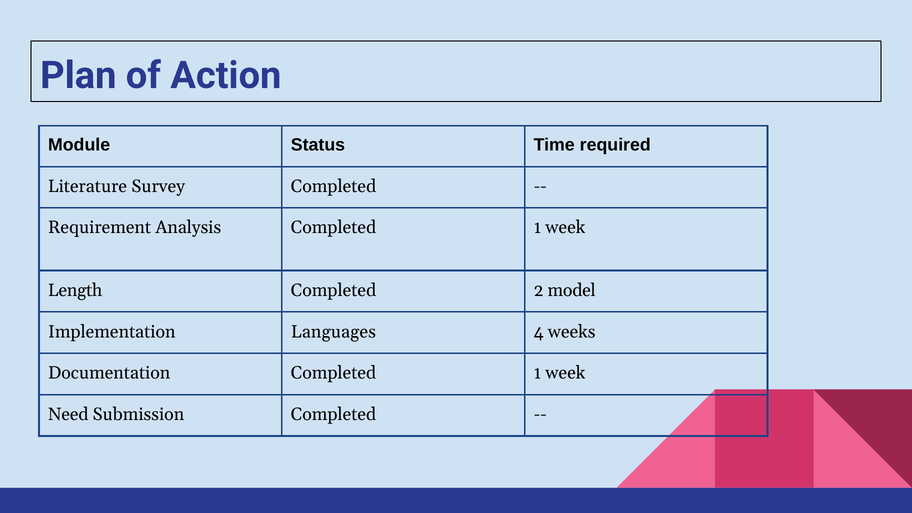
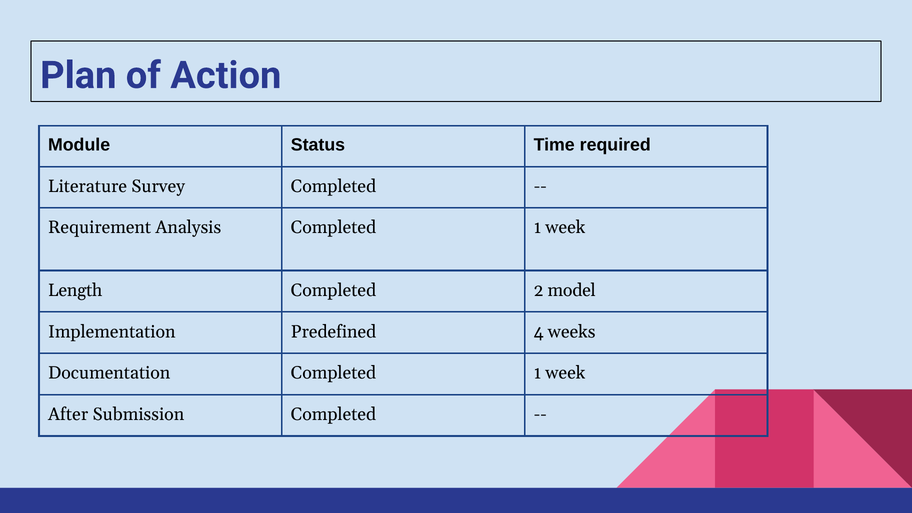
Languages: Languages -> Predefined
Need: Need -> After
